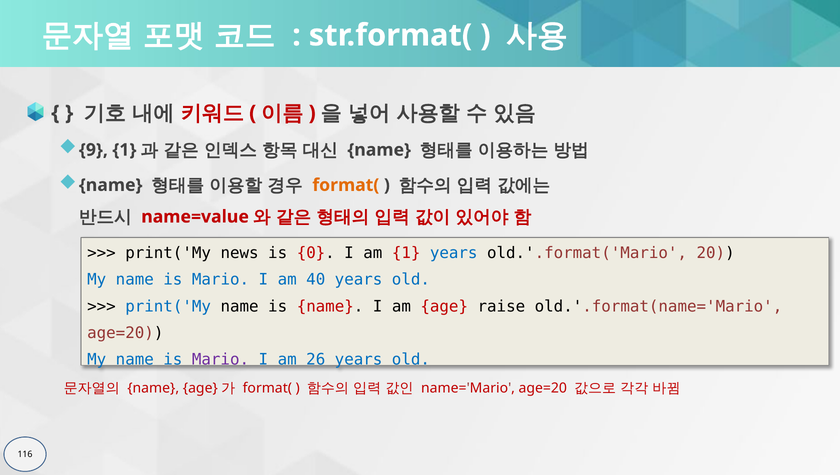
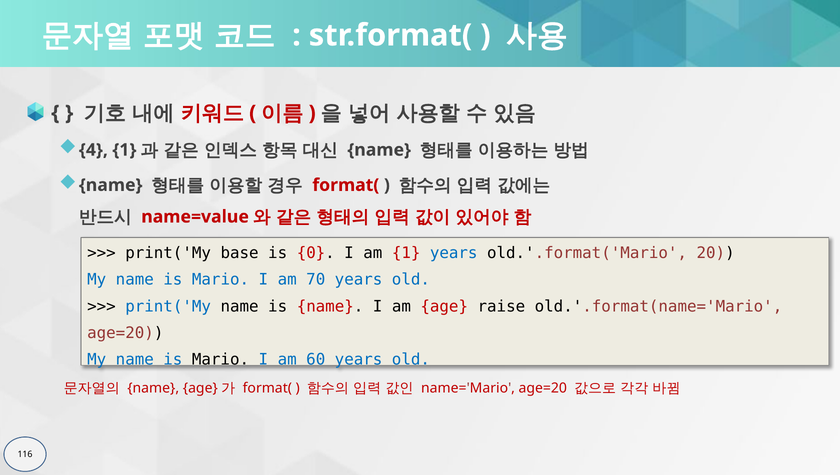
9: 9 -> 4
format( at (346, 185) colour: orange -> red
news: news -> base
40: 40 -> 70
Mario at (220, 359) colour: purple -> black
26: 26 -> 60
